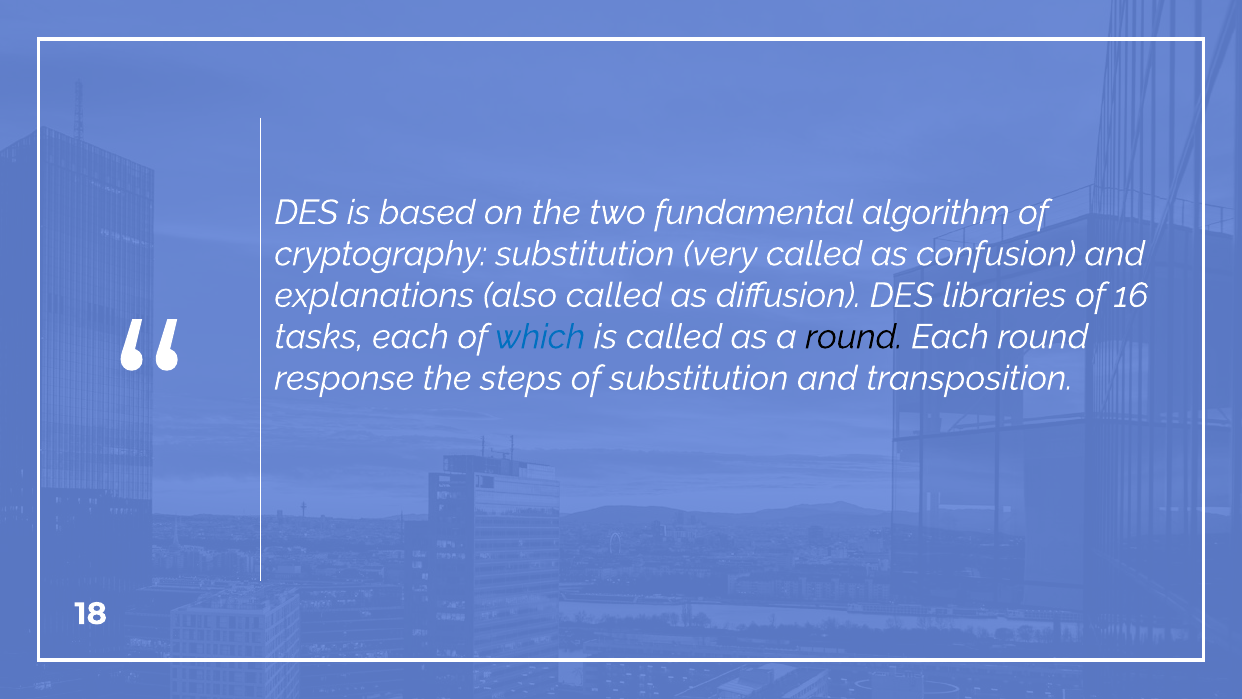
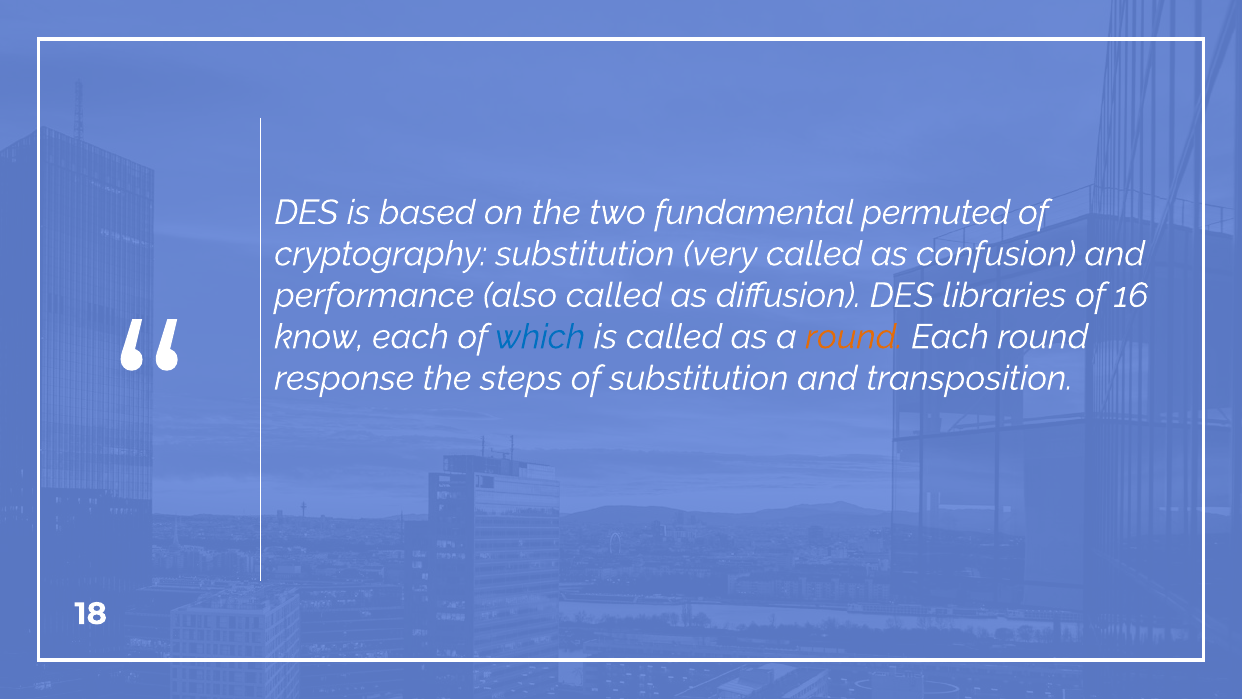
algorithm: algorithm -> permuted
explanations: explanations -> performance
tasks: tasks -> know
round at (854, 337) colour: black -> orange
